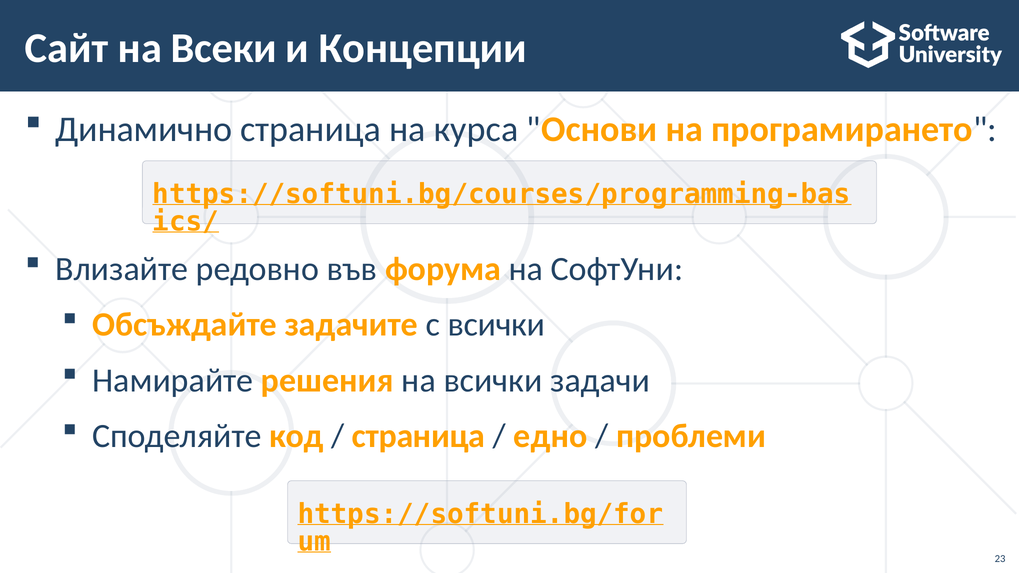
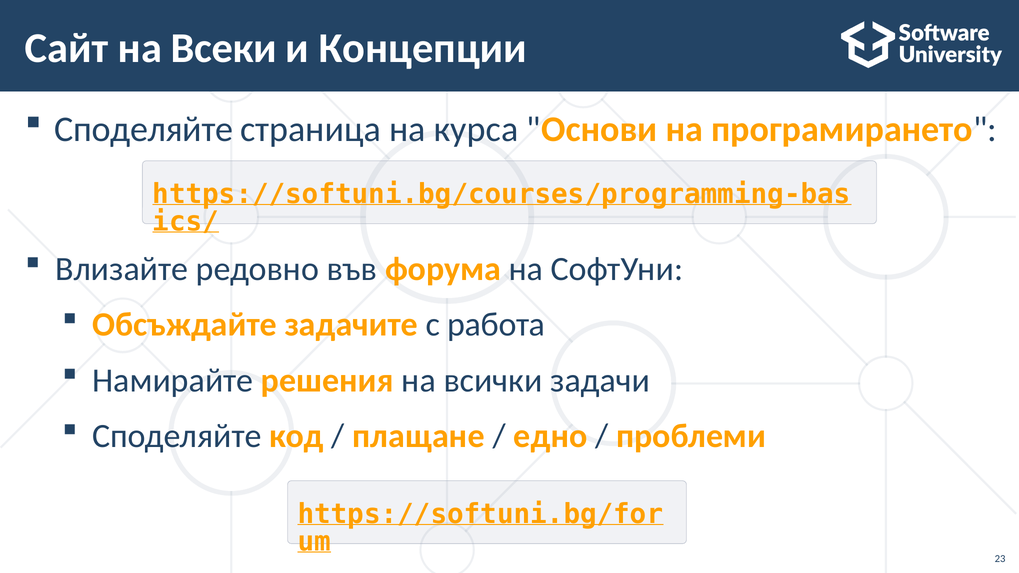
Динамично at (144, 129): Динамично -> Споделяйте
с всички: всички -> работа
страница at (419, 436): страница -> плащане
